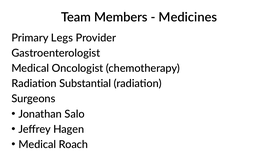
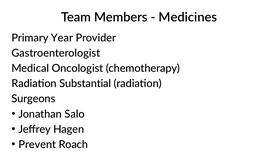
Legs: Legs -> Year
Medical at (37, 144): Medical -> Prevent
